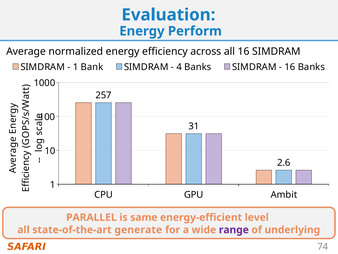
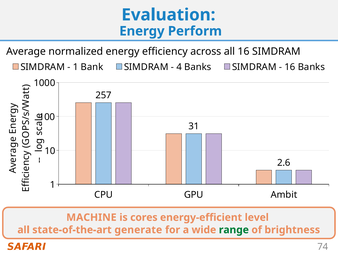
PARALLEL: PARALLEL -> MACHINE
same: same -> cores
range colour: purple -> green
underlying: underlying -> brightness
